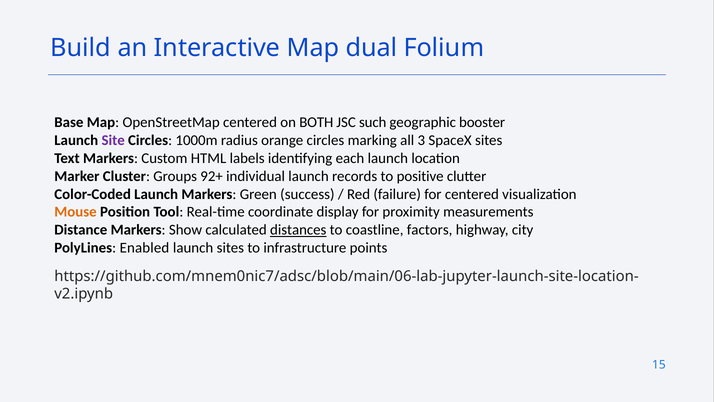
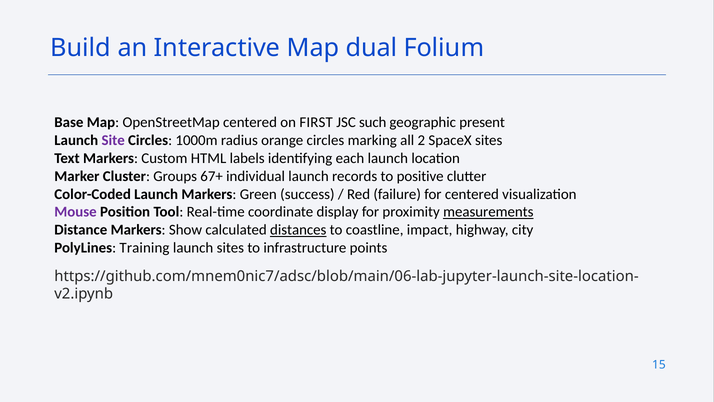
BOTH: BOTH -> FIRST
booster: booster -> present
3: 3 -> 2
92+: 92+ -> 67+
Mouse colour: orange -> purple
measurements underline: none -> present
factors: factors -> impact
Enabled: Enabled -> Training
